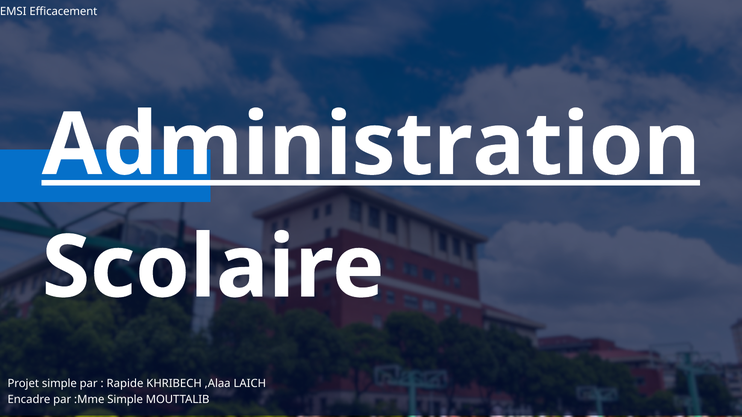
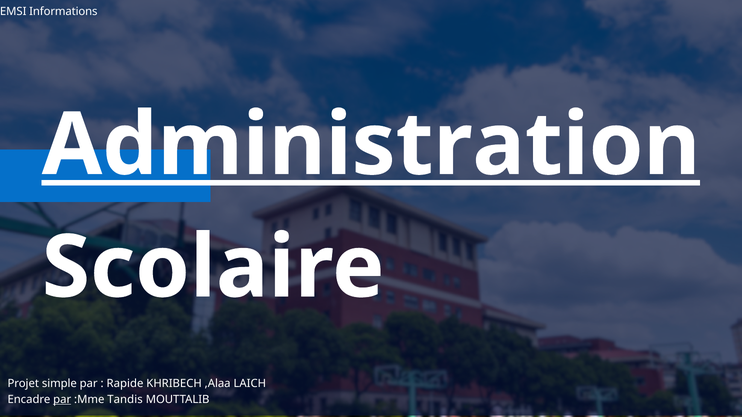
Efficacement: Efficacement -> Informations
par at (62, 400) underline: none -> present
:Mme Simple: Simple -> Tandis
